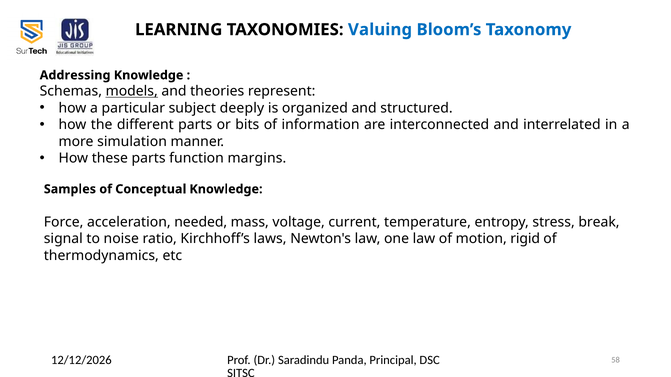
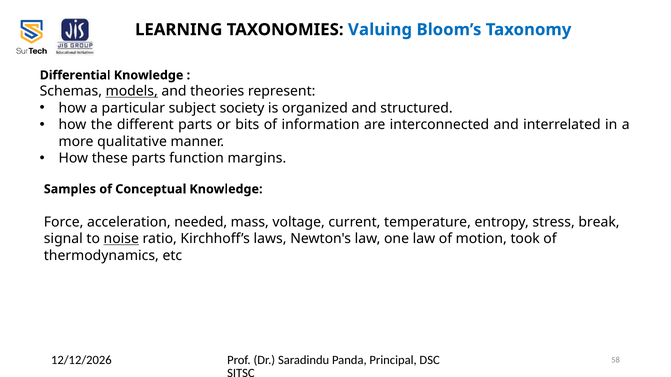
Addressing: Addressing -> Differential
deeply: deeply -> society
simulation: simulation -> qualitative
noise underline: none -> present
rigid: rigid -> took
